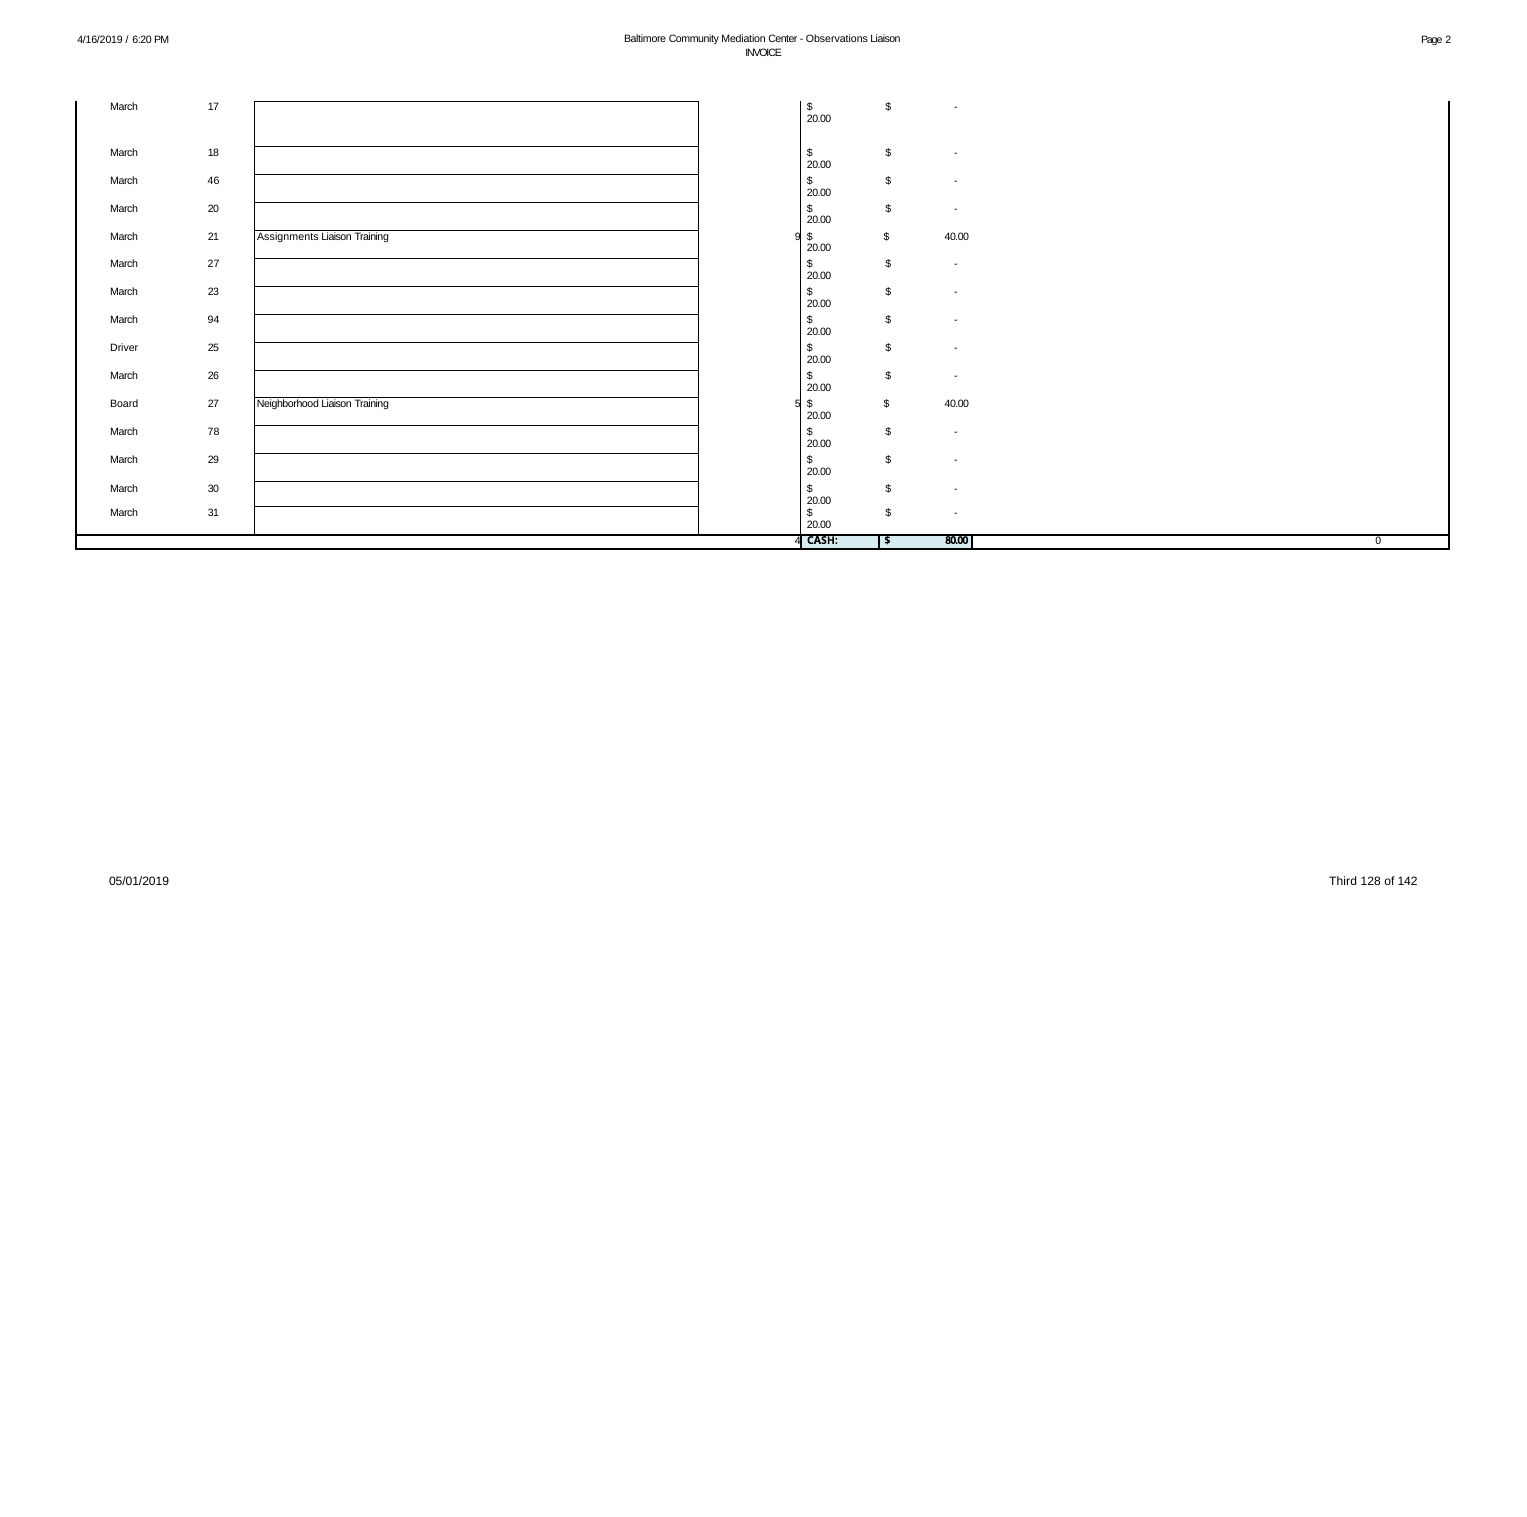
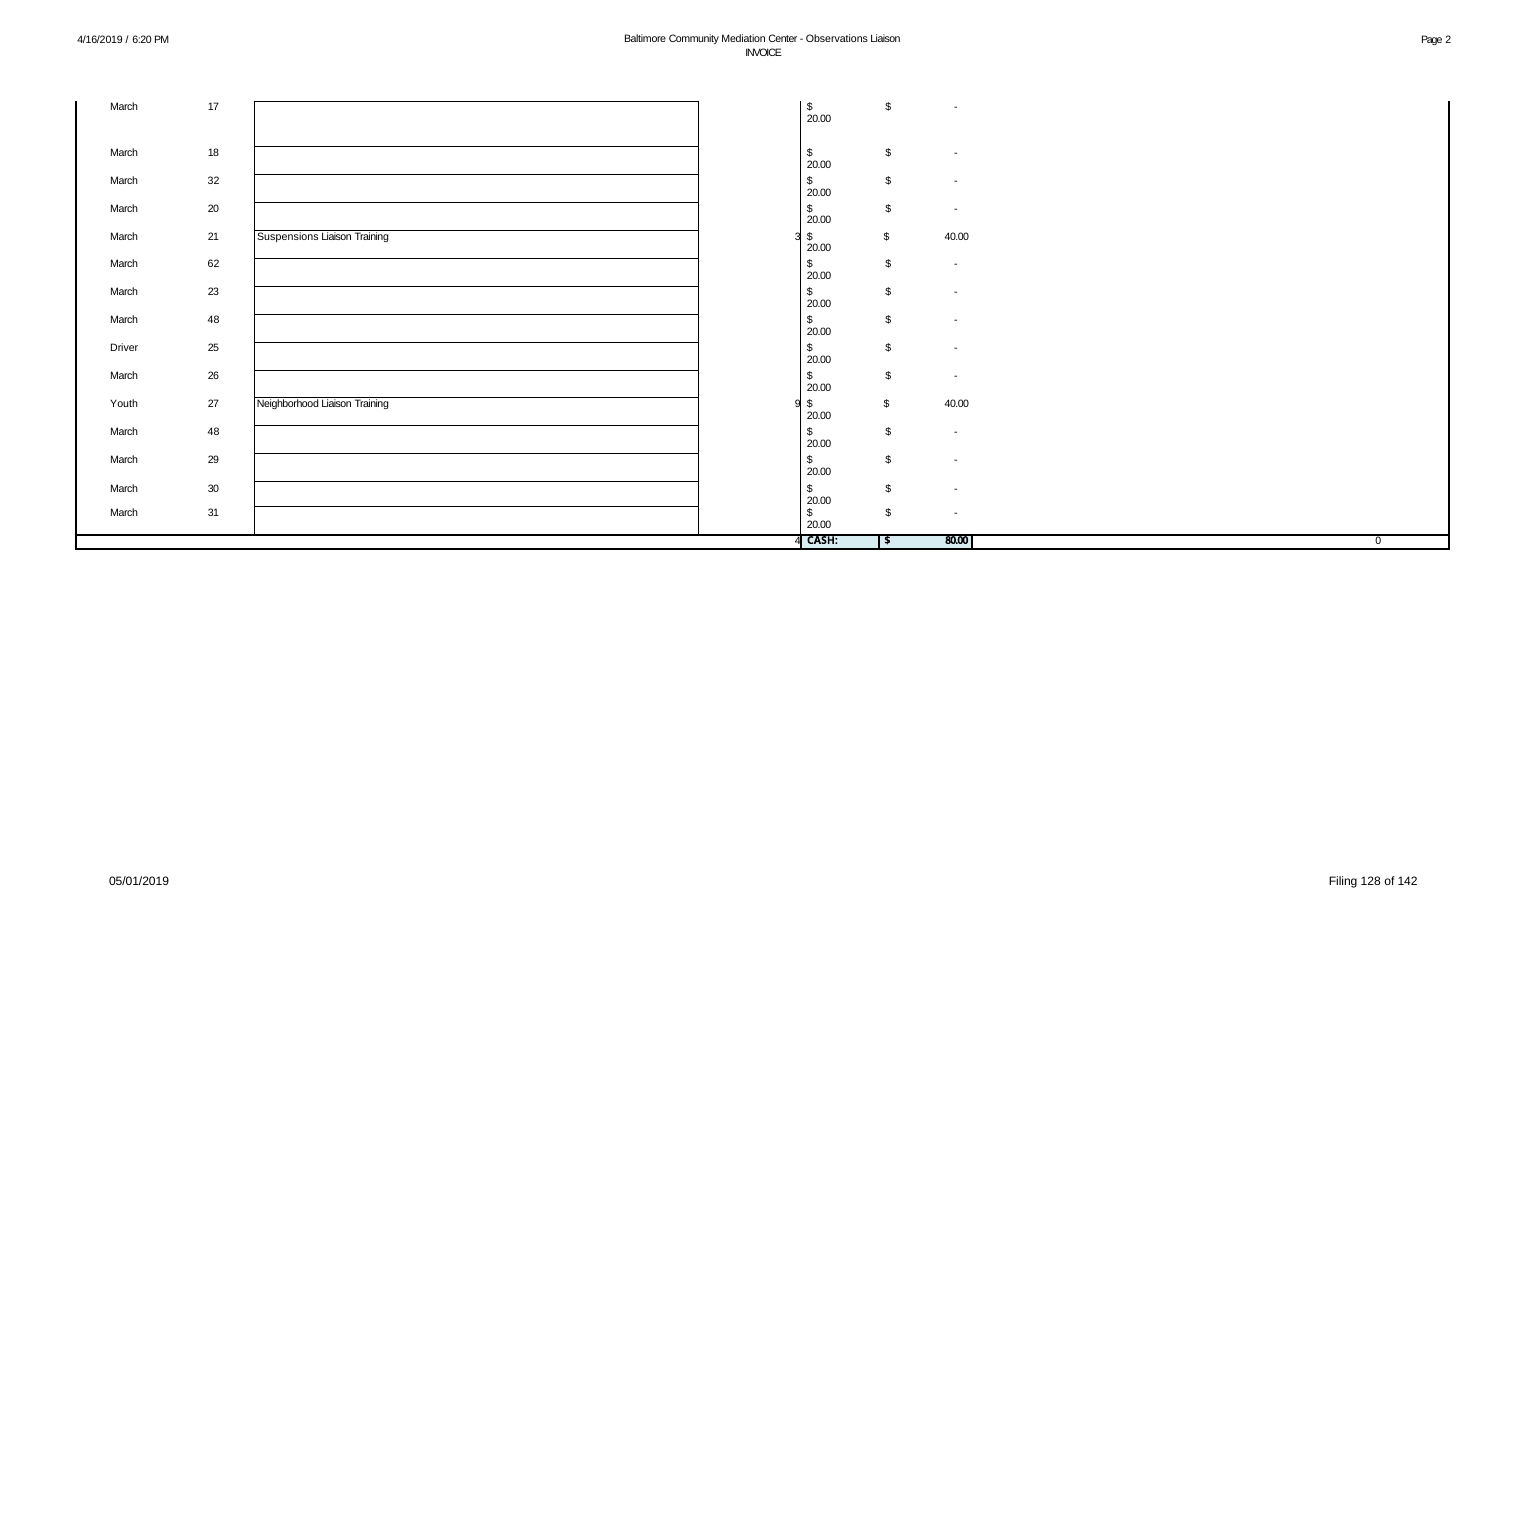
46: 46 -> 32
Assignments: Assignments -> Suspensions
9: 9 -> 3
March 27: 27 -> 62
94 at (214, 320): 94 -> 48
Board: Board -> Youth
5: 5 -> 9
78 at (214, 432): 78 -> 48
Third: Third -> Filing
